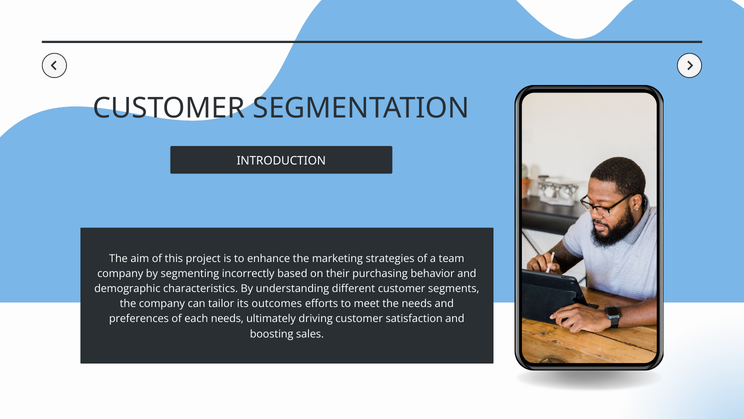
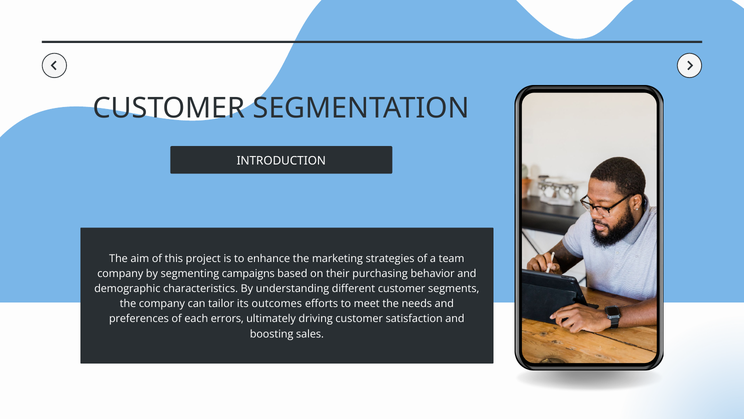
incorrectly: incorrectly -> campaigns
each needs: needs -> errors
